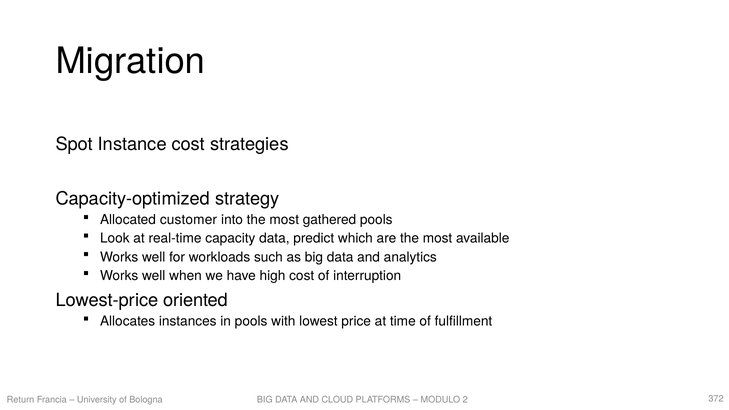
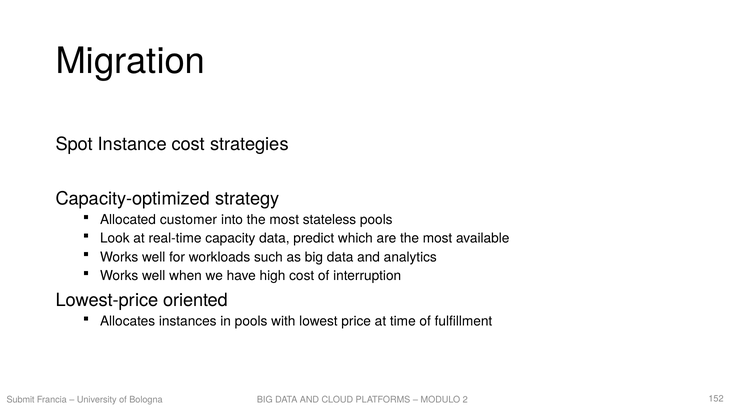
gathered: gathered -> stateless
Return: Return -> Submit
372: 372 -> 152
